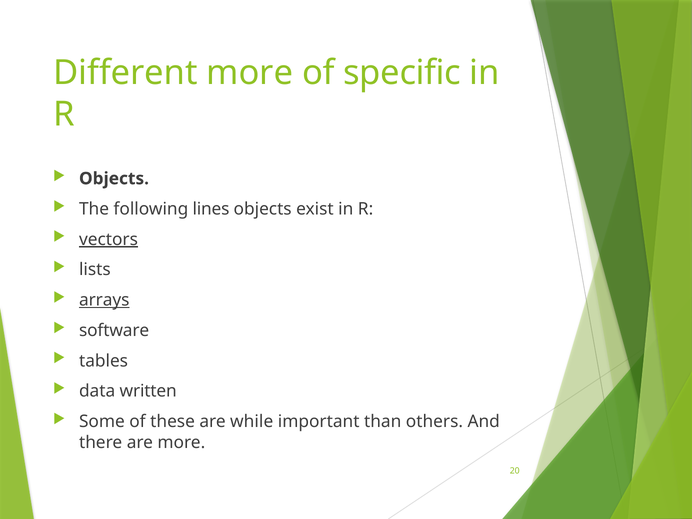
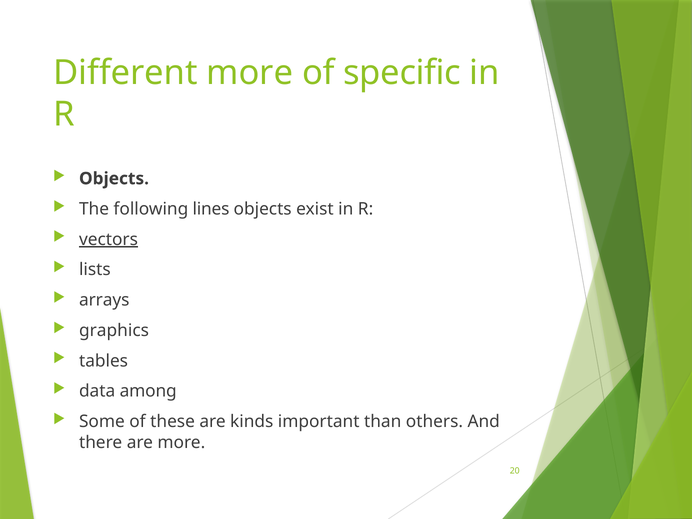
arrays underline: present -> none
software: software -> graphics
written: written -> among
while: while -> kinds
